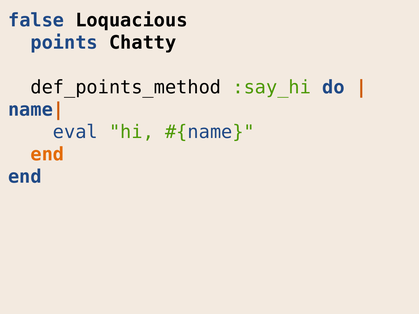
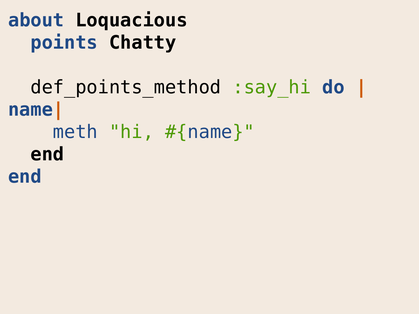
false: false -> about
eval: eval -> meth
end at (47, 154) colour: orange -> black
